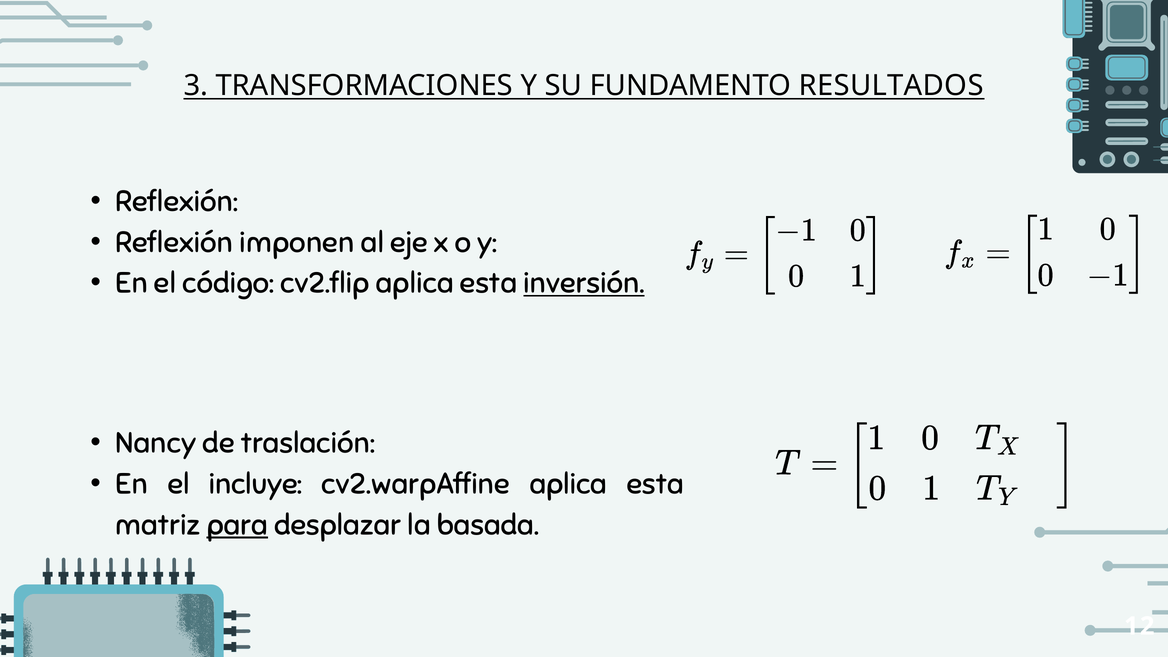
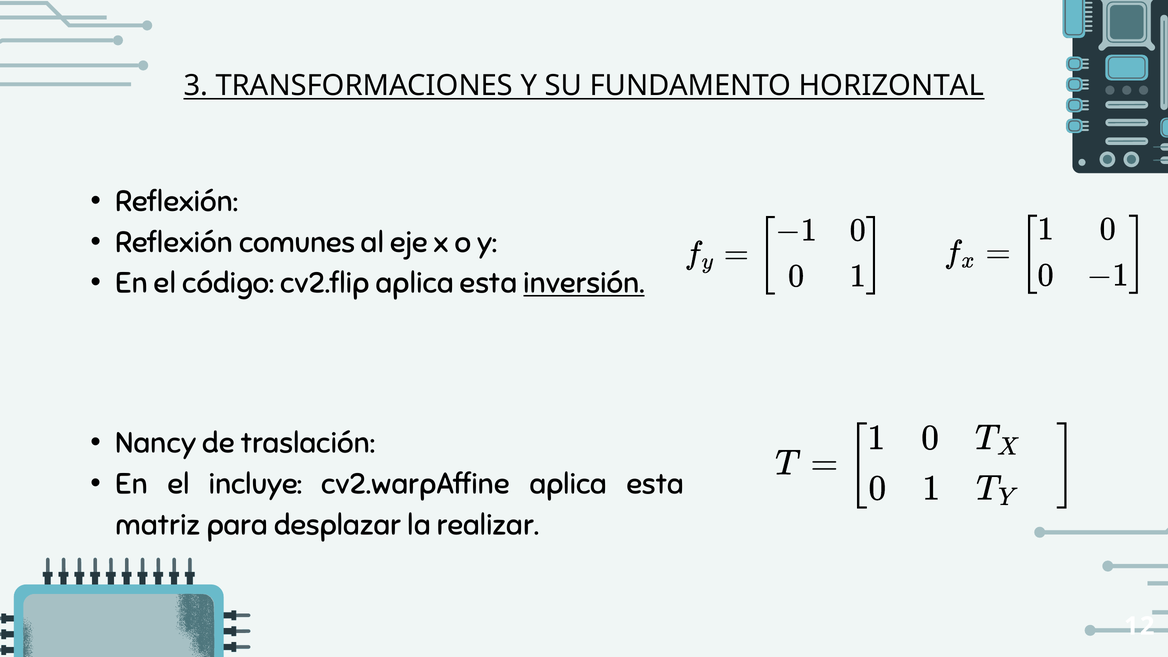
RESULTADOS: RESULTADOS -> HORIZONTAL
imponen: imponen -> comunes
para underline: present -> none
basada: basada -> realizar
